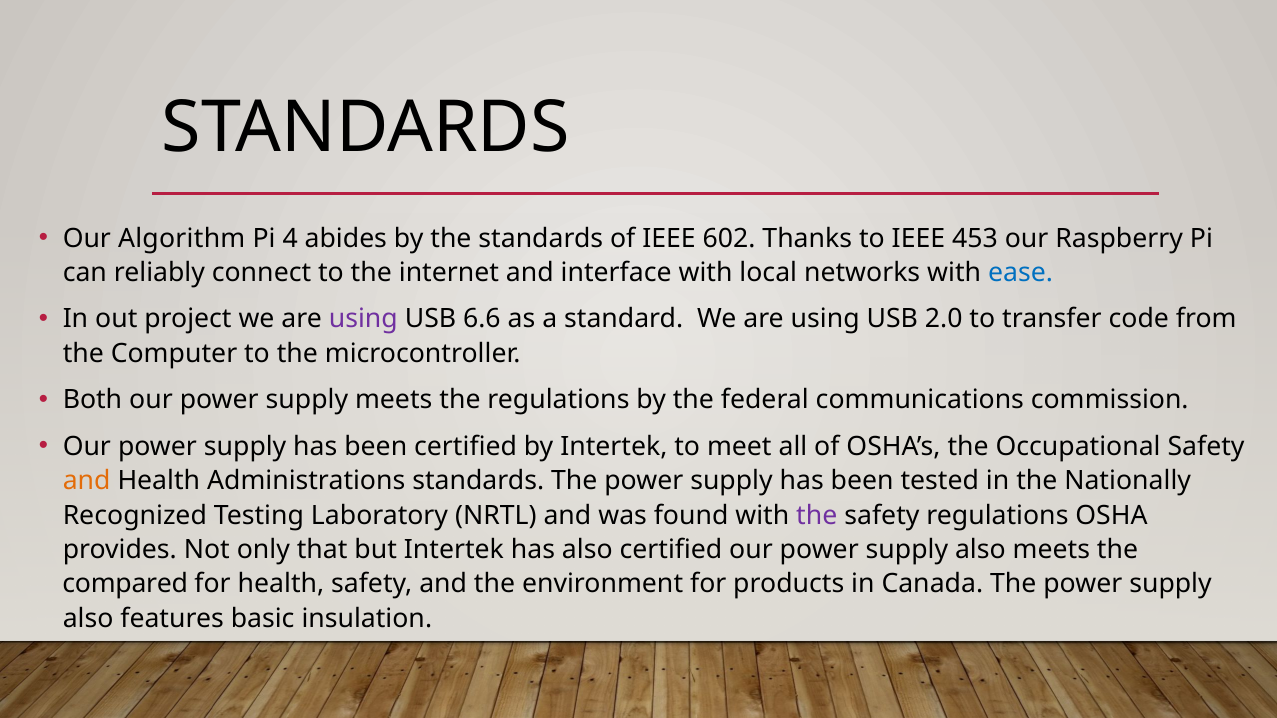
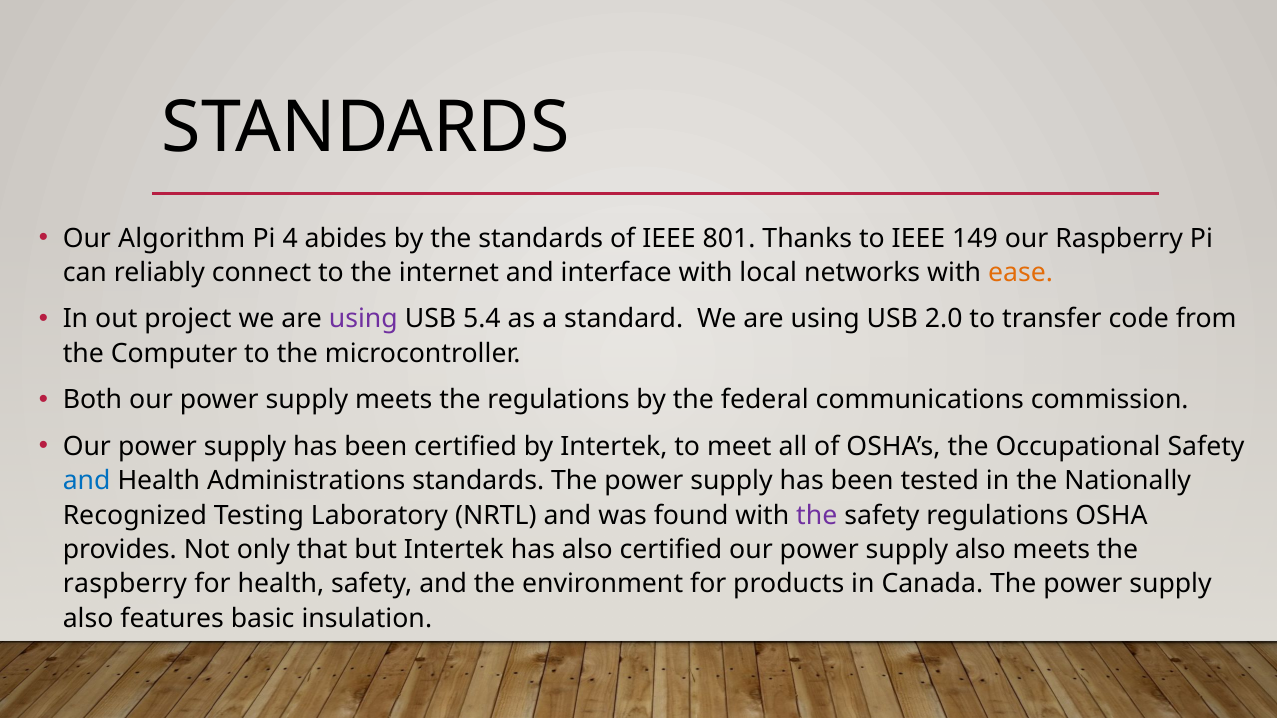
602: 602 -> 801
453: 453 -> 149
ease colour: blue -> orange
6.6: 6.6 -> 5.4
and at (87, 481) colour: orange -> blue
compared at (125, 584): compared -> raspberry
